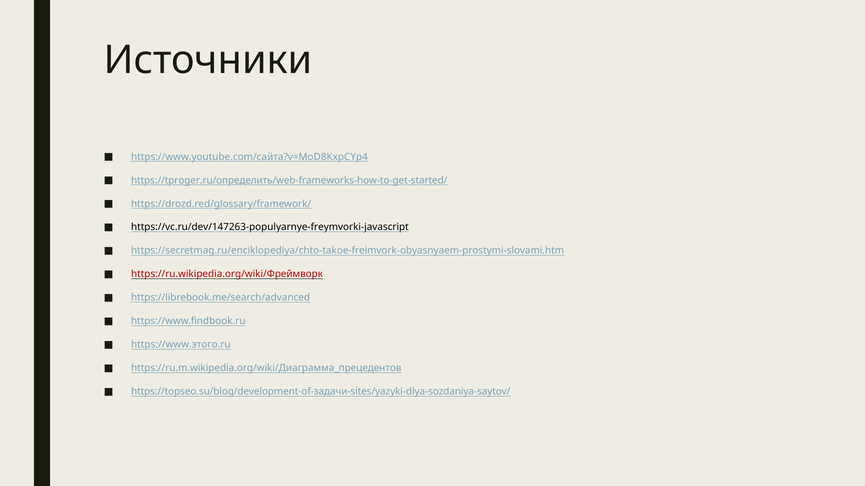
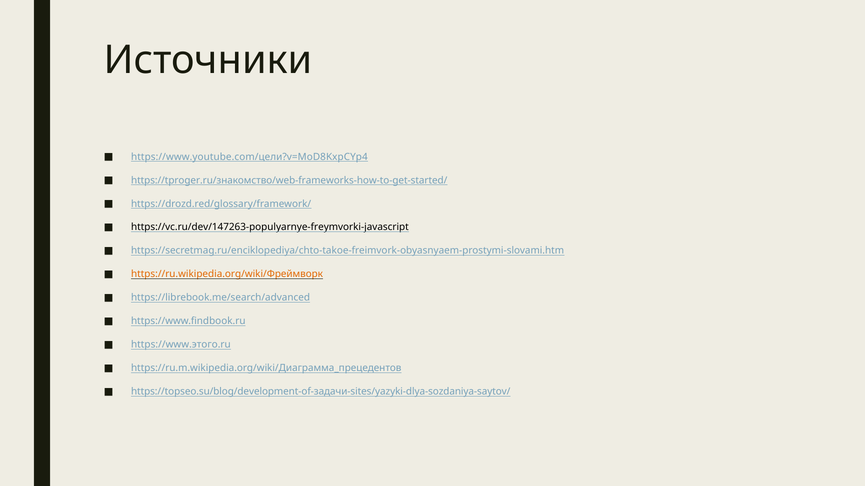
https://www.youtube.com/сайта?v=MoD8KxpCYp4: https://www.youtube.com/сайта?v=MoD8KxpCYp4 -> https://www.youtube.com/цели?v=MoD8KxpCYp4
https://tproger.ru/определить/web-frameworks-how-to-get-started/: https://tproger.ru/определить/web-frameworks-how-to-get-started/ -> https://tproger.ru/знакомство/web-frameworks-how-to-get-started/
https://ru.wikipedia.org/wiki/Фреймворк colour: red -> orange
